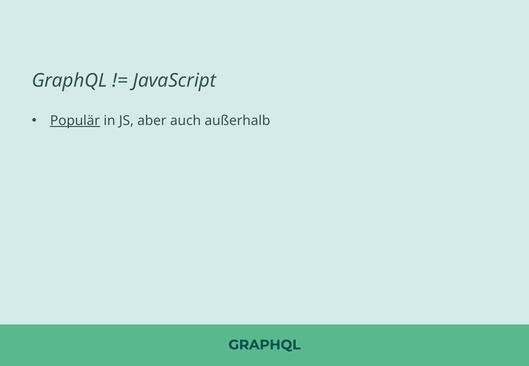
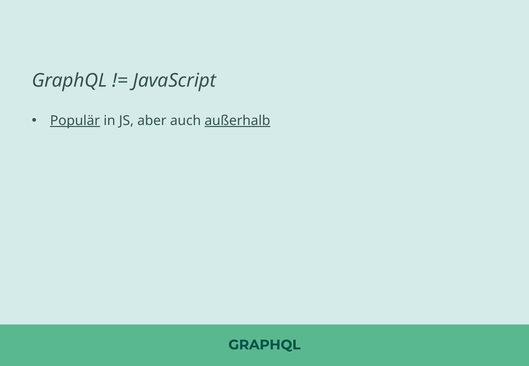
außerhalb underline: none -> present
